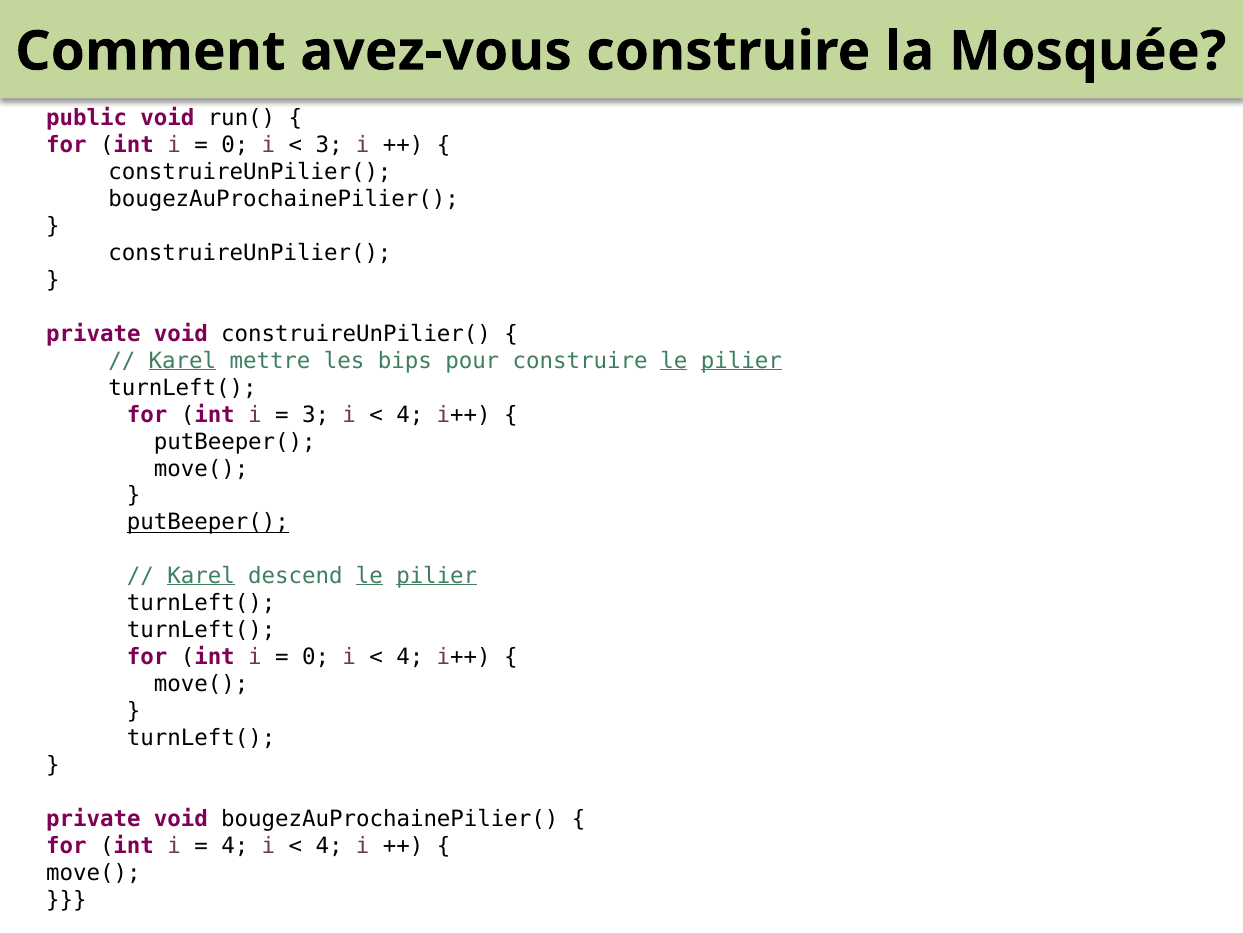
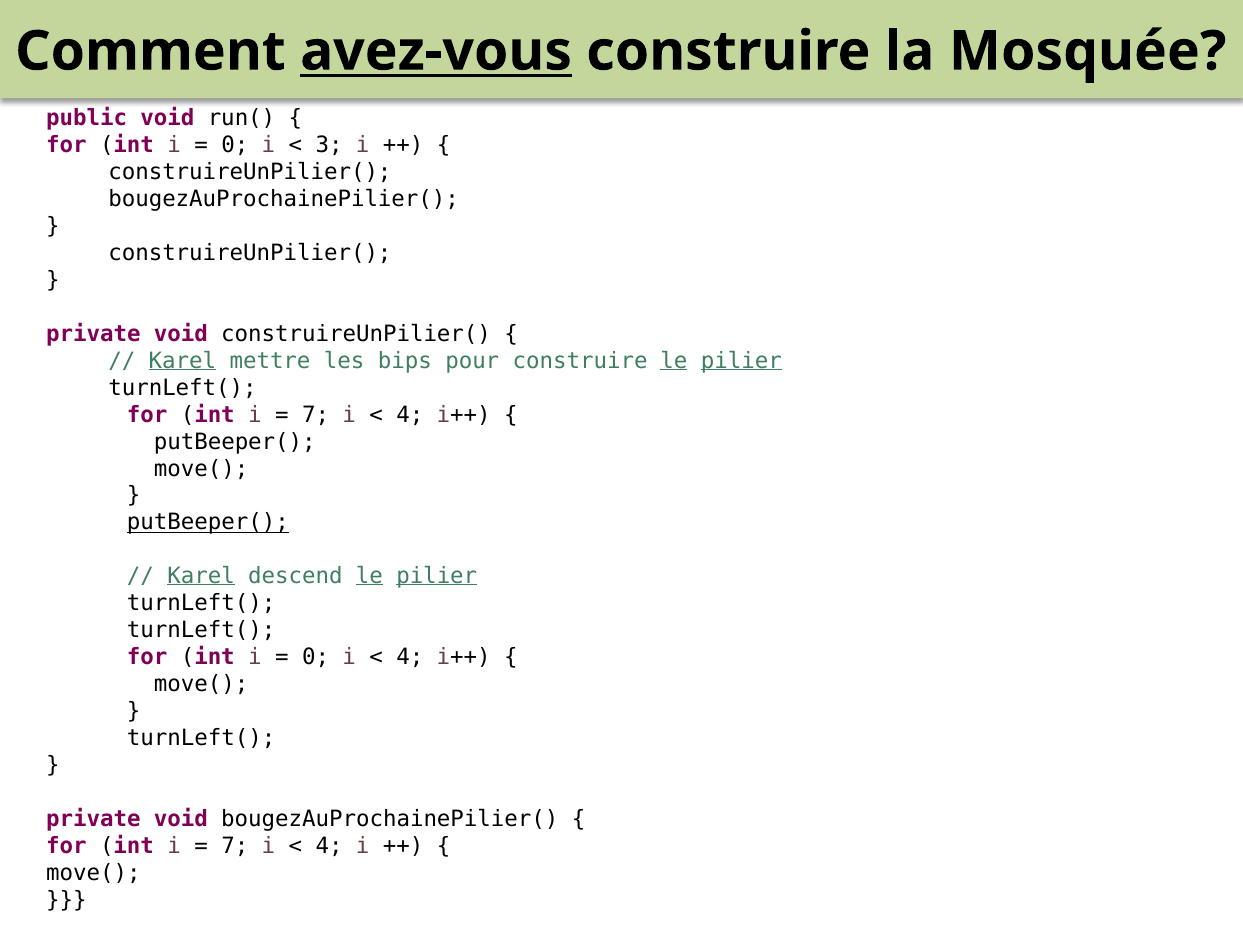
avez-vous underline: none -> present
3 at (316, 414): 3 -> 7
4 at (235, 846): 4 -> 7
